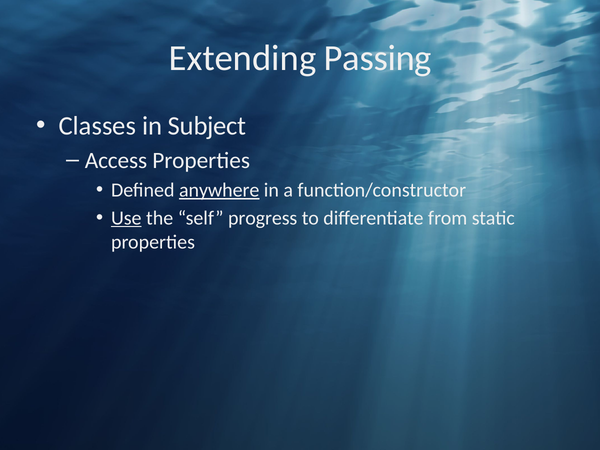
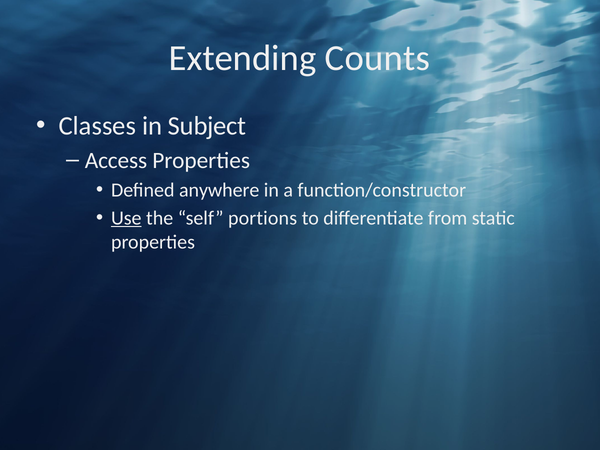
Passing: Passing -> Counts
anywhere underline: present -> none
progress: progress -> portions
